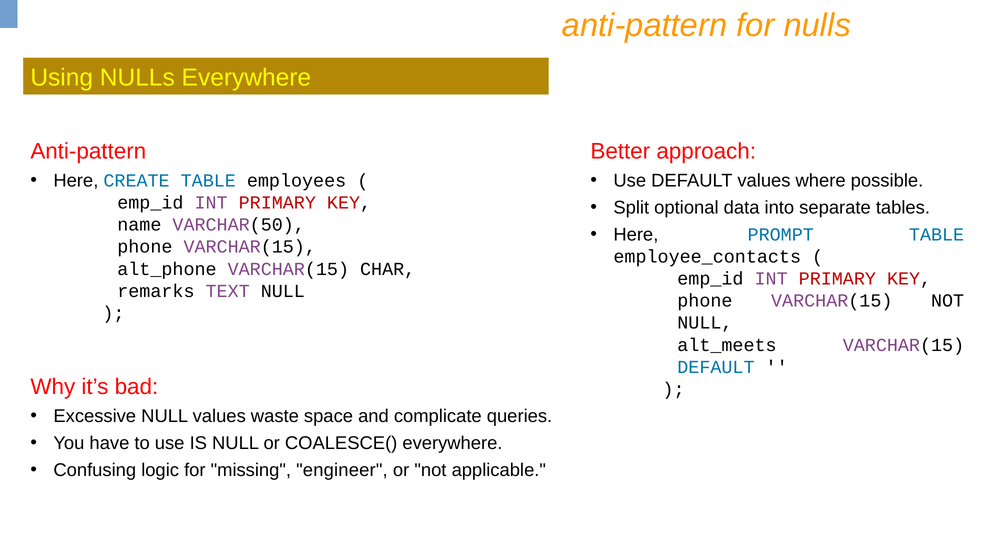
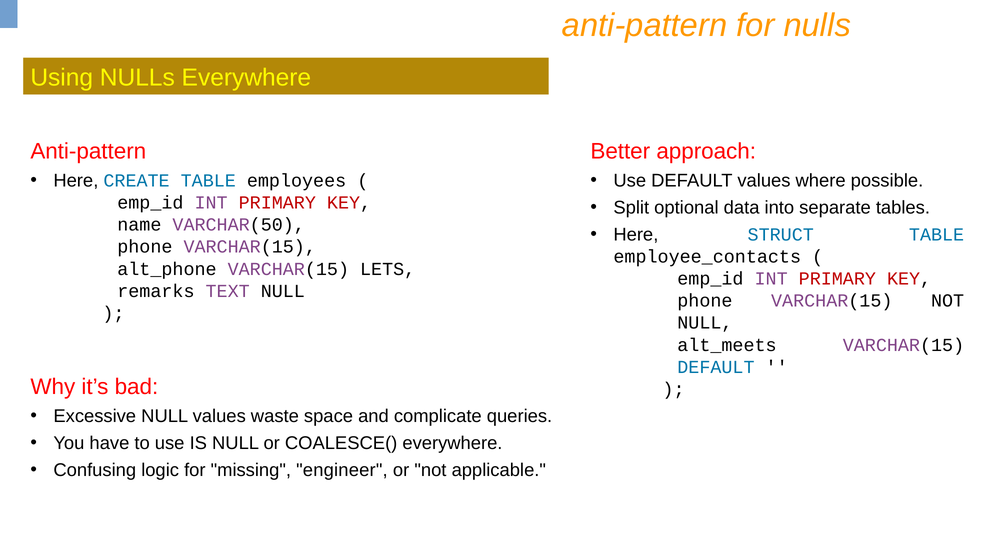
PROMPT: PROMPT -> STRUCT
CHAR: CHAR -> LETS
